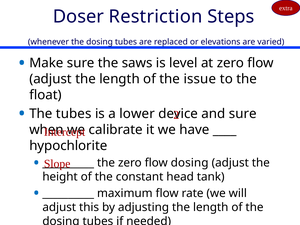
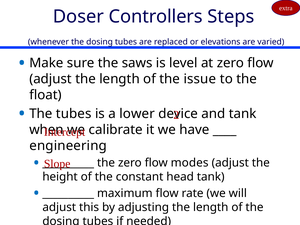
Restriction: Restriction -> Controllers
and sure: sure -> tank
hypochlorite: hypochlorite -> engineering
flow dosing: dosing -> modes
